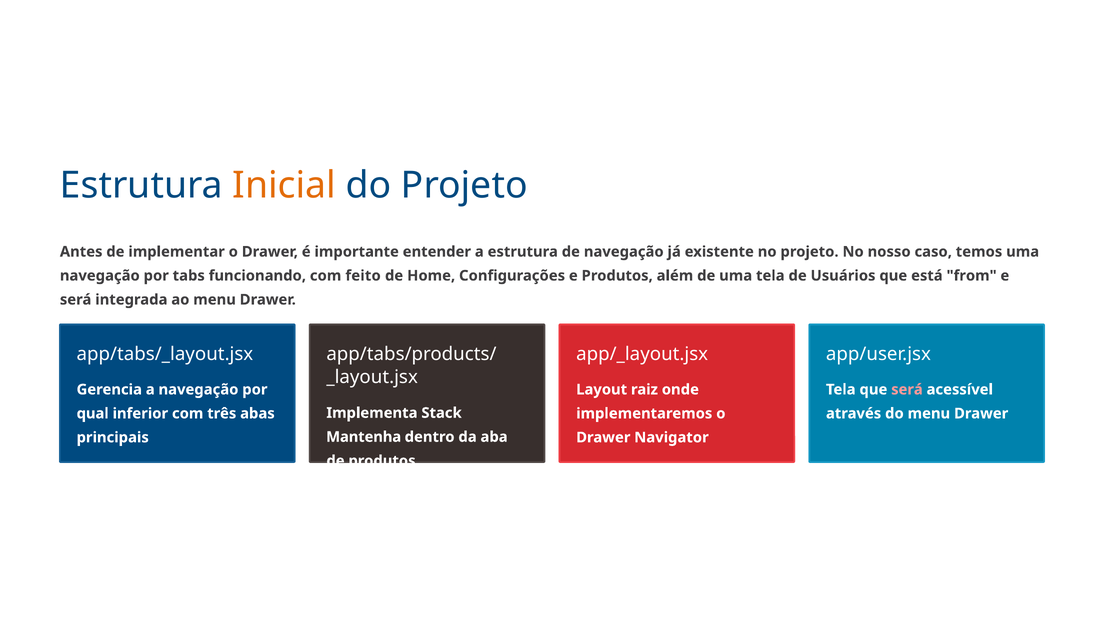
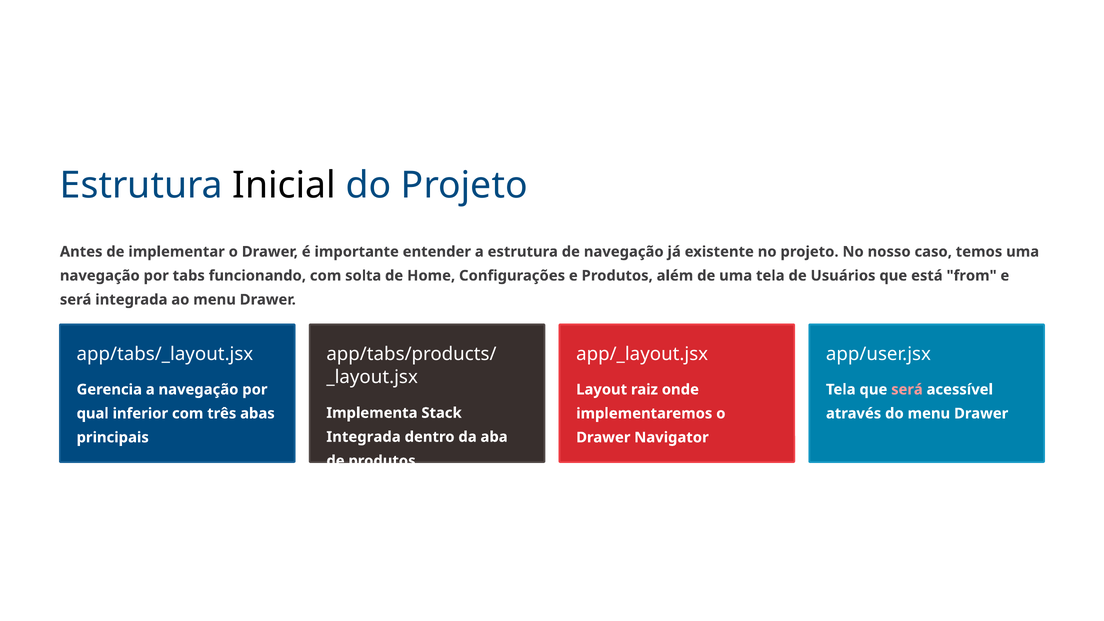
Inicial colour: orange -> black
feito: feito -> solta
Mantenha at (364, 437): Mantenha -> Integrada
